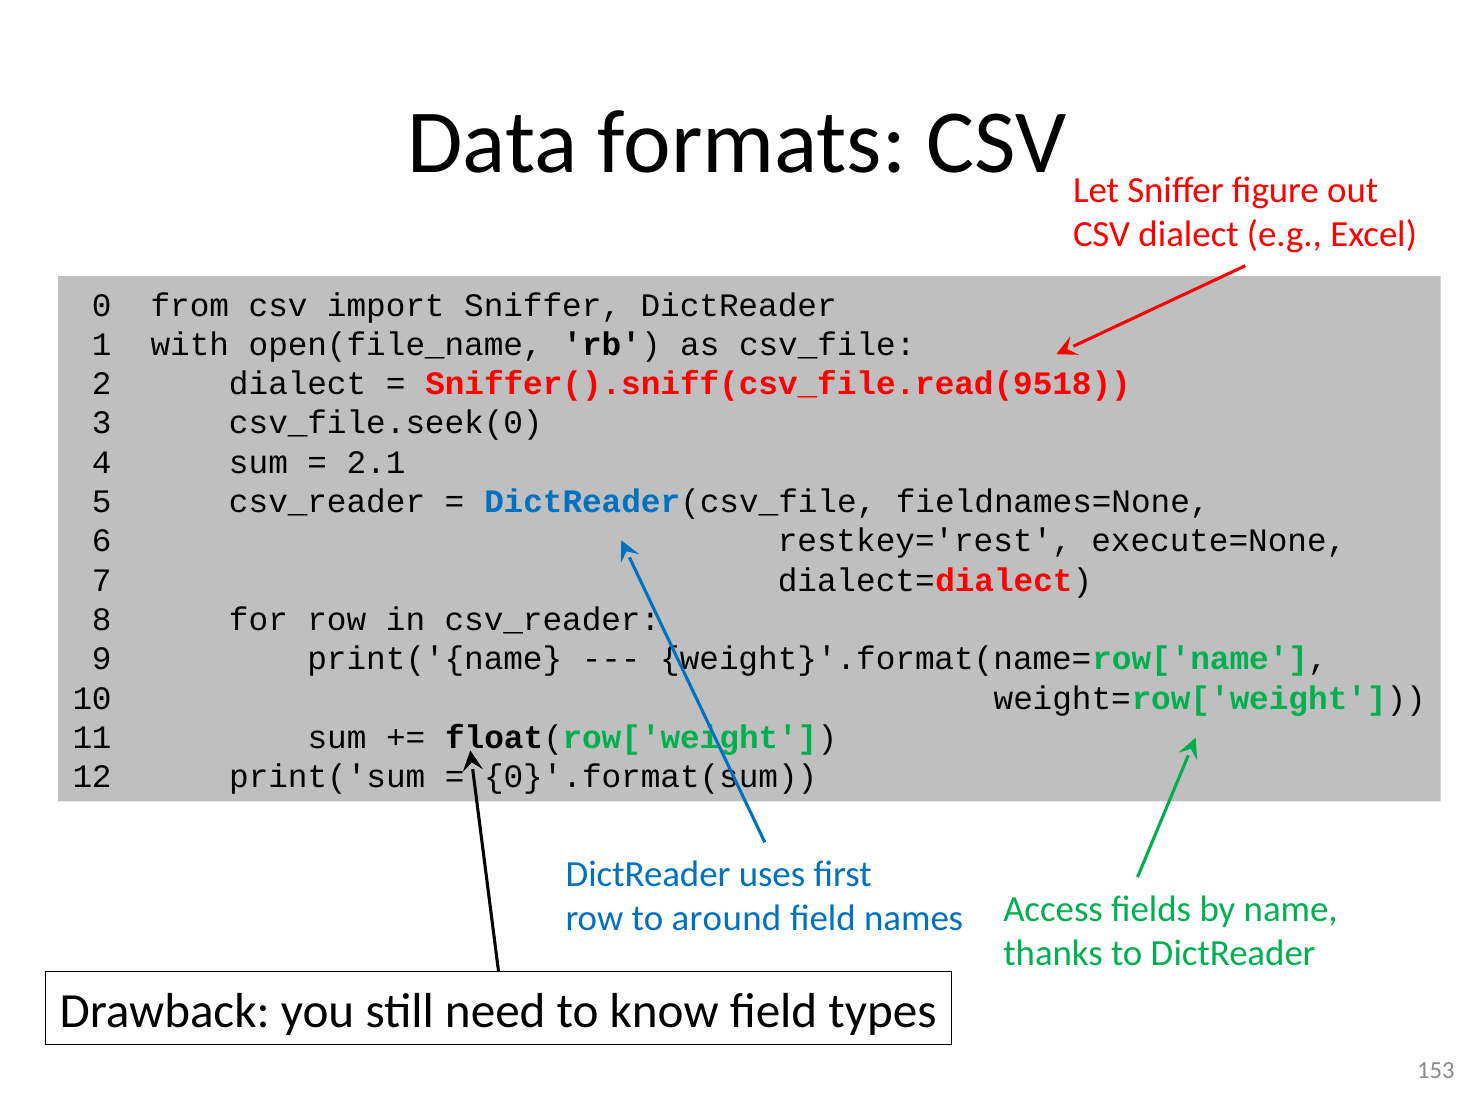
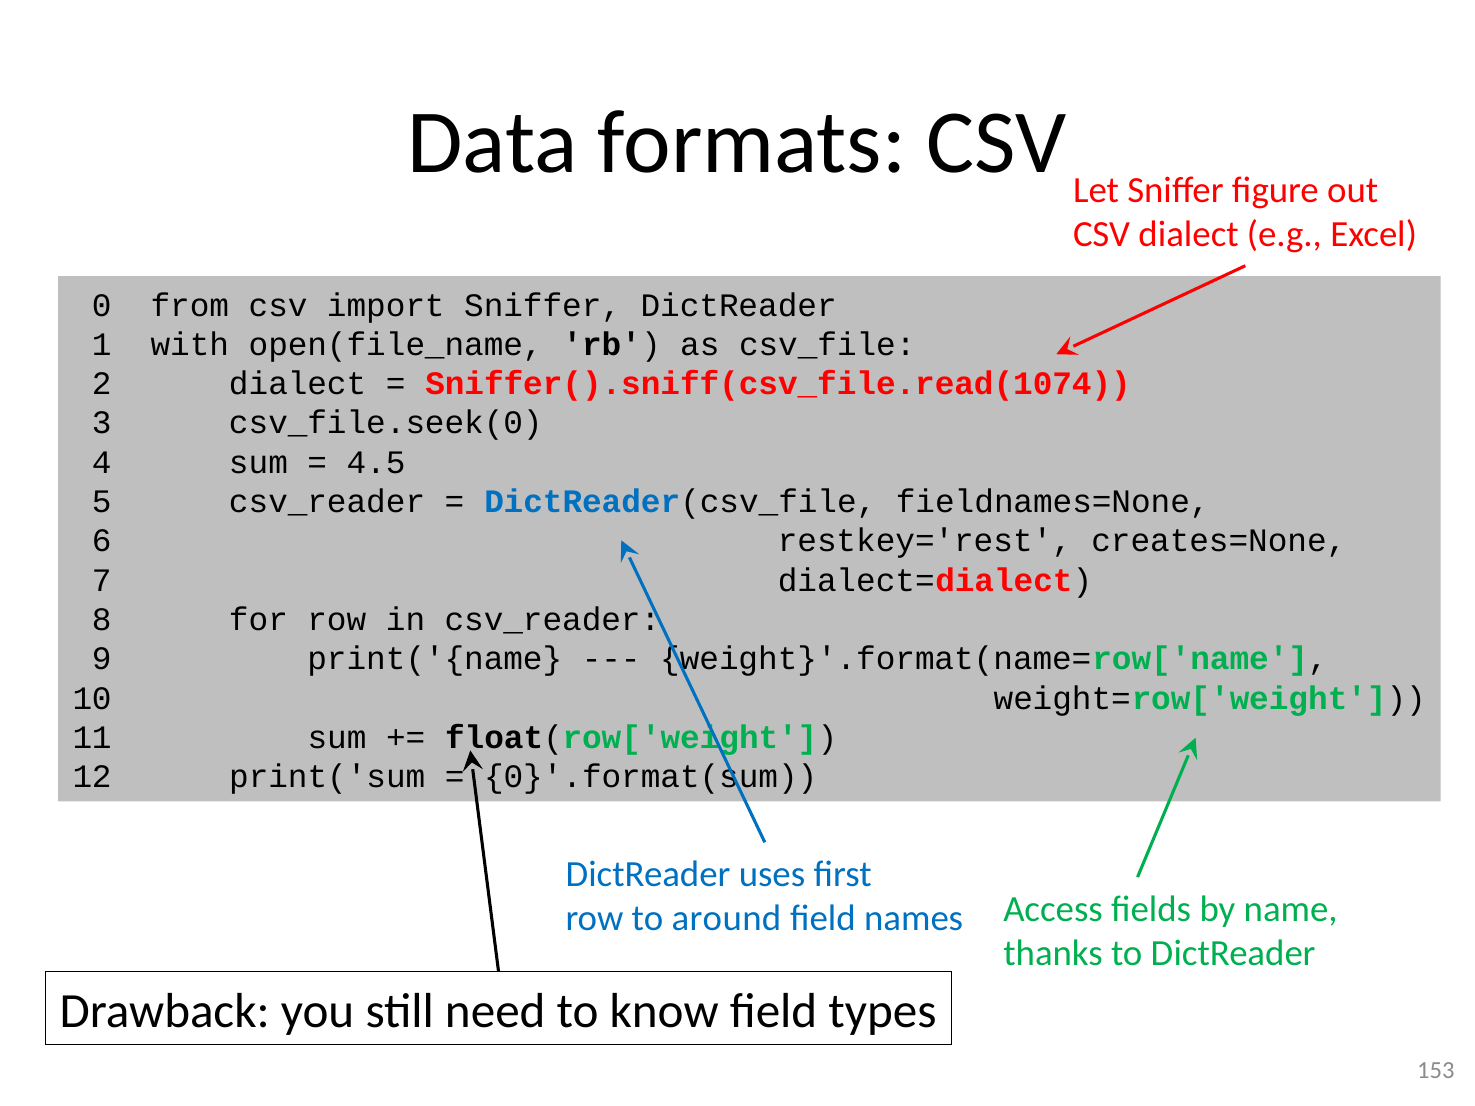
Sniffer().sniff(csv_file.read(9518: Sniffer().sniff(csv_file.read(9518 -> Sniffer().sniff(csv_file.read(1074
2.1: 2.1 -> 4.5
execute=None: execute=None -> creates=None
